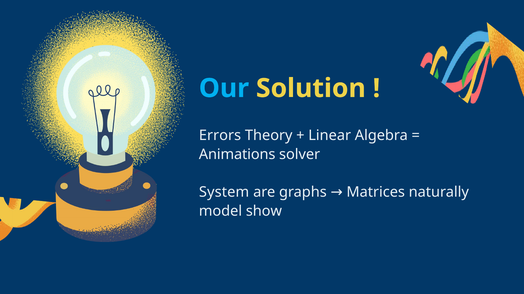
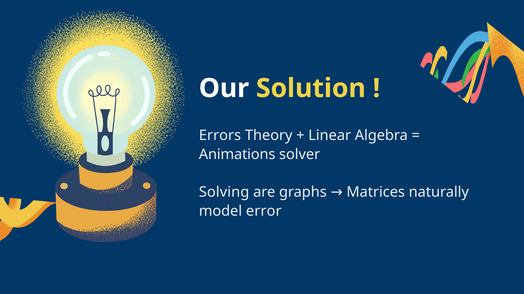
Our colour: light blue -> white
System: System -> Solving
show: show -> error
